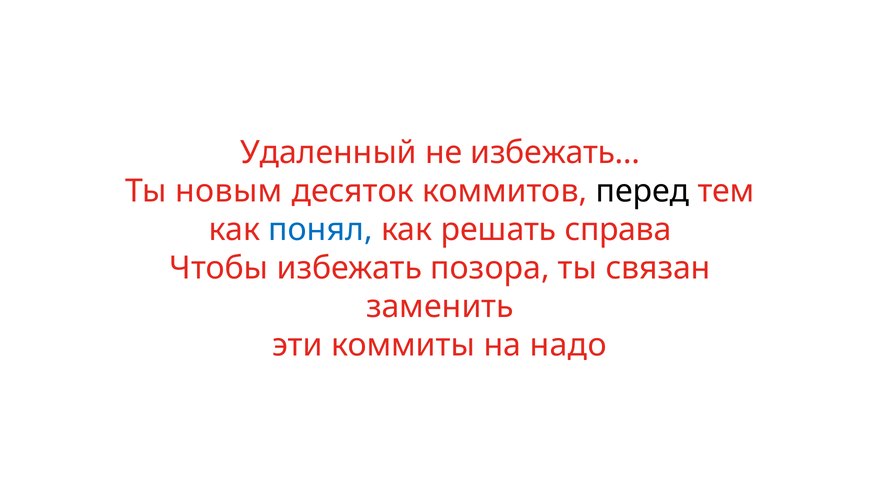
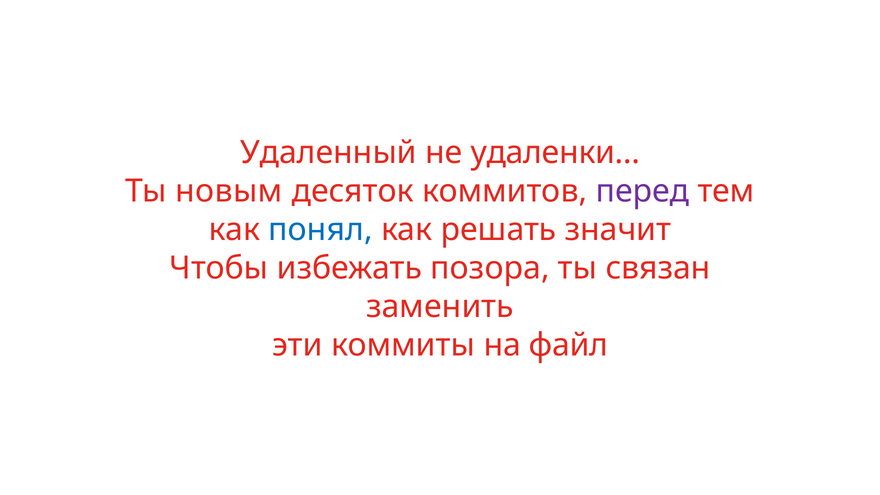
избежать…: избежать… -> удаленки…
перед colour: black -> purple
справа: справа -> значит
надо: надо -> файл
